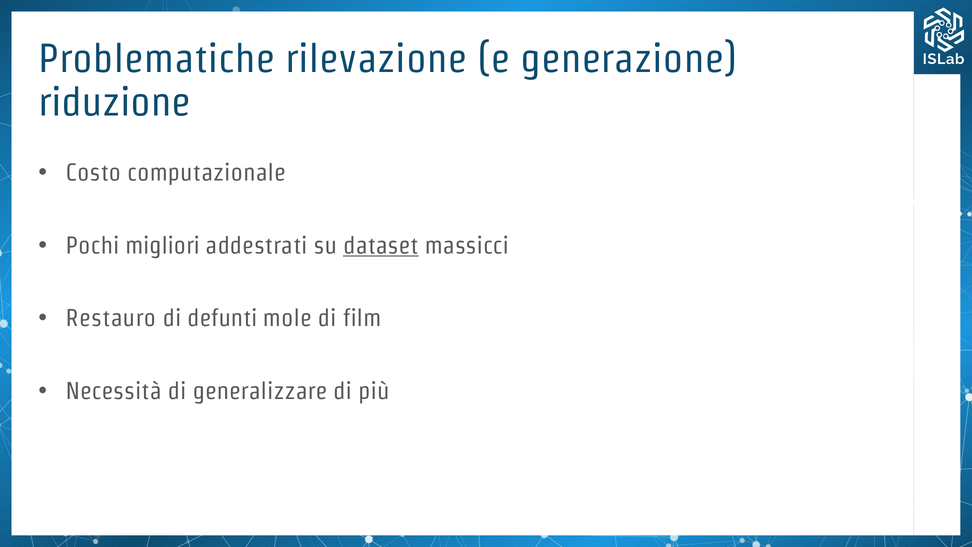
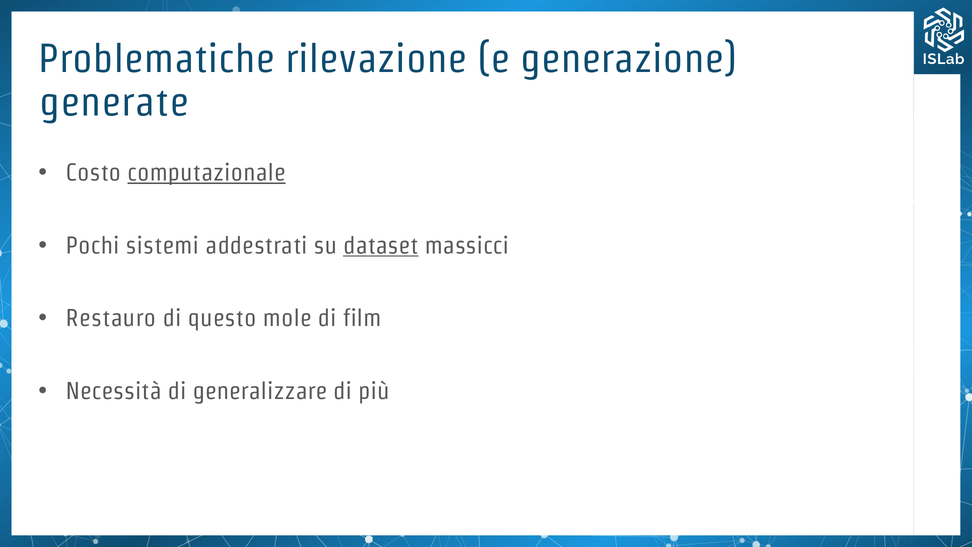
riduzione: riduzione -> generate
computazionale underline: none -> present
migliori: migliori -> sistemi
defunti: defunti -> questo
